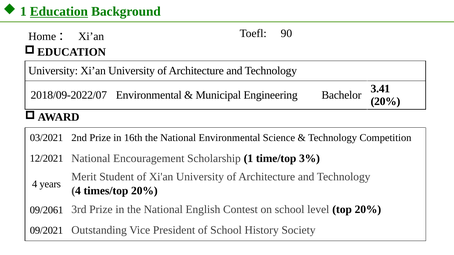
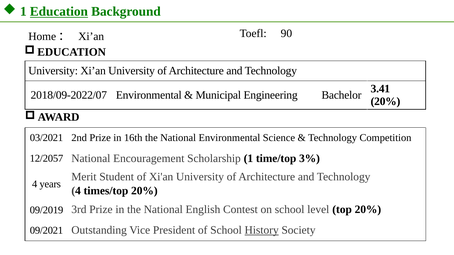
12/2021: 12/2021 -> 12/2057
09/2061: 09/2061 -> 09/2019
History underline: none -> present
